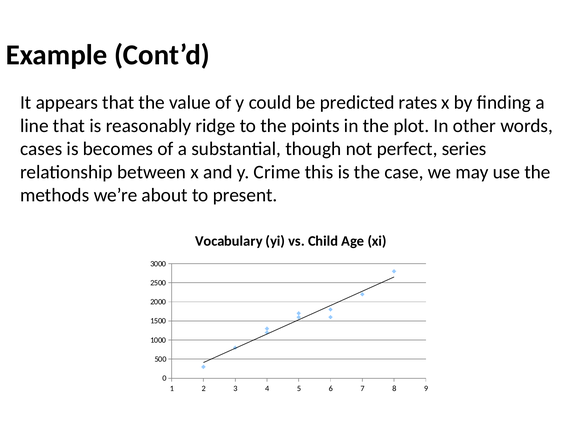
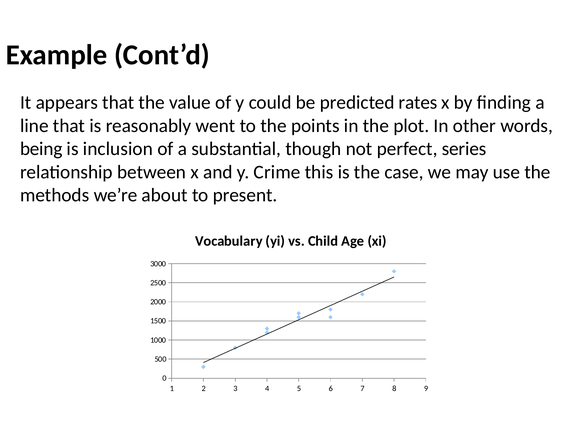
ridge: ridge -> went
cases: cases -> being
becomes: becomes -> inclusion
